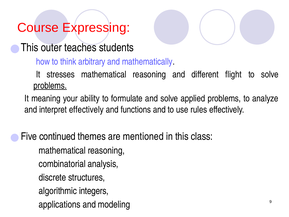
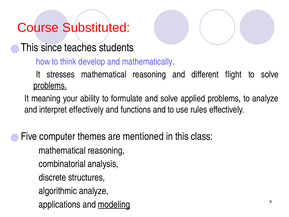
Expressing: Expressing -> Substituted
outer: outer -> since
arbitrary: arbitrary -> develop
continued: continued -> computer
algorithmic integers: integers -> analyze
modeling underline: none -> present
